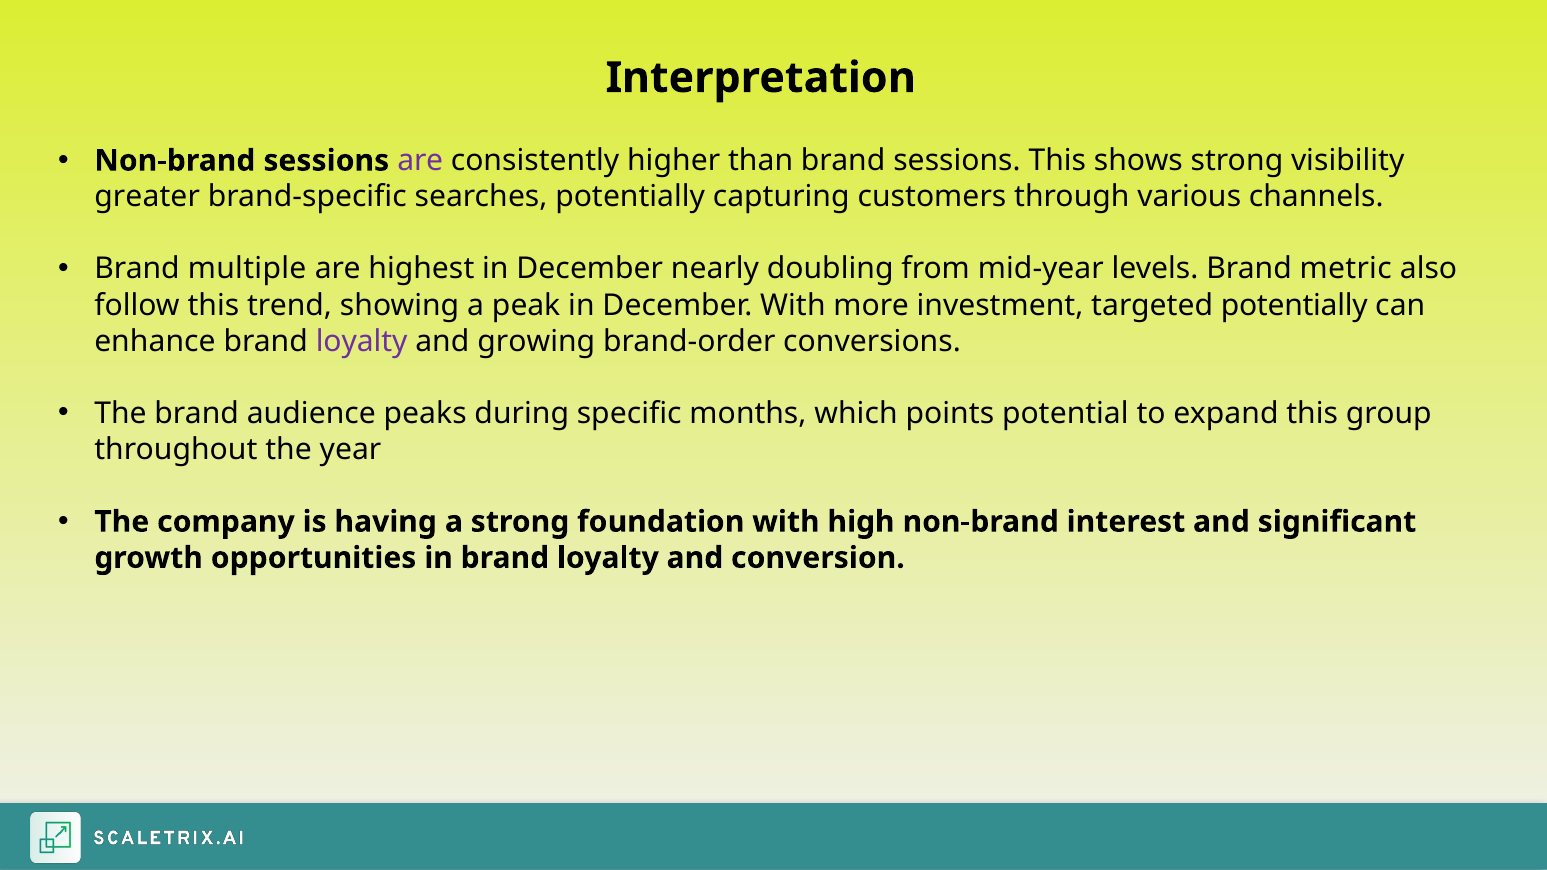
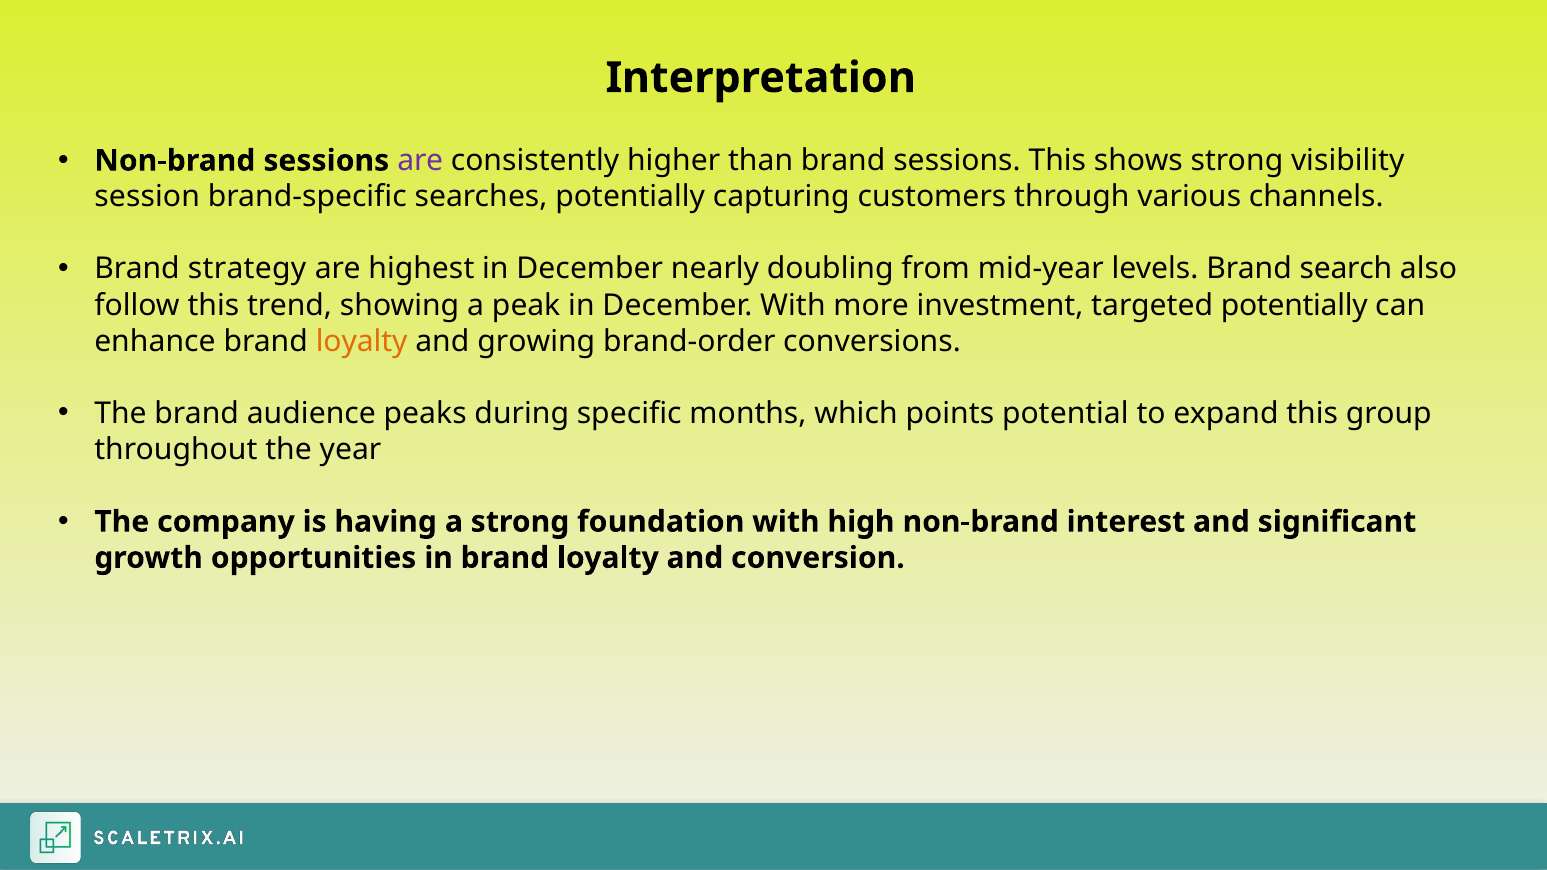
greater: greater -> session
multiple: multiple -> strategy
metric: metric -> search
loyalty at (362, 341) colour: purple -> orange
